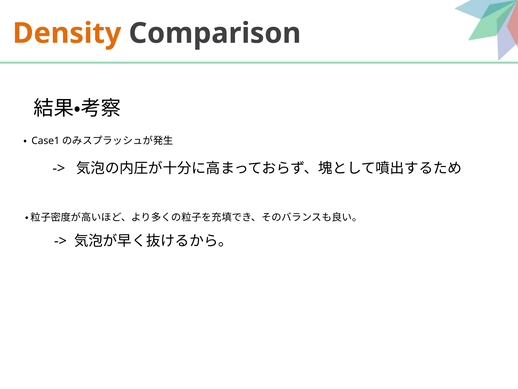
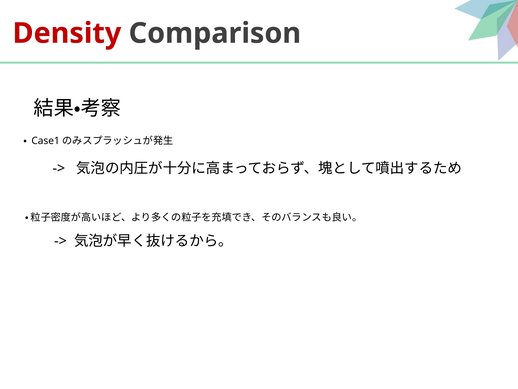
Density colour: orange -> red
